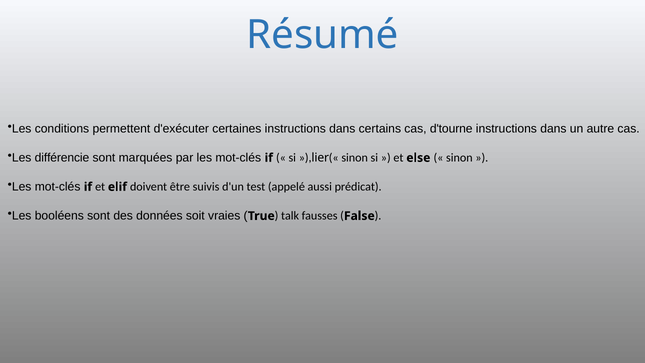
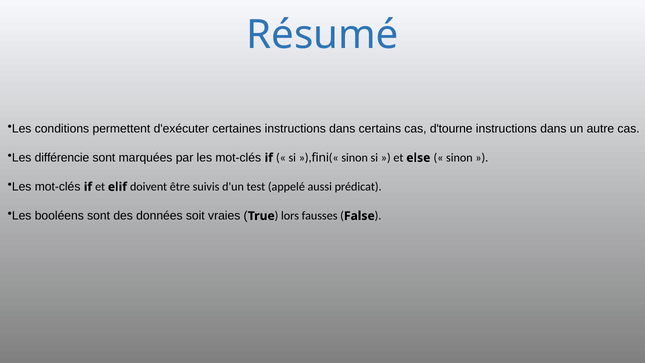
lier: lier -> fini
talk: talk -> lors
